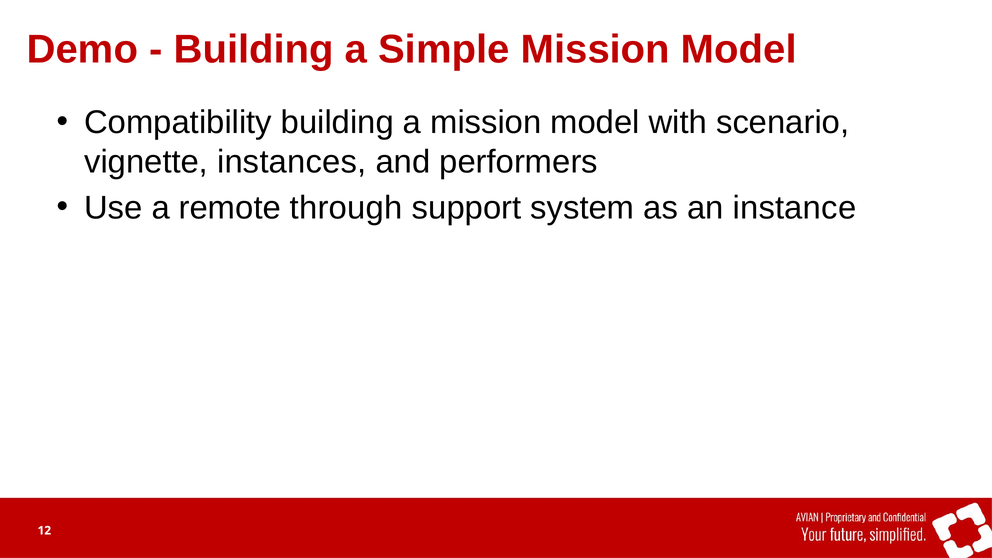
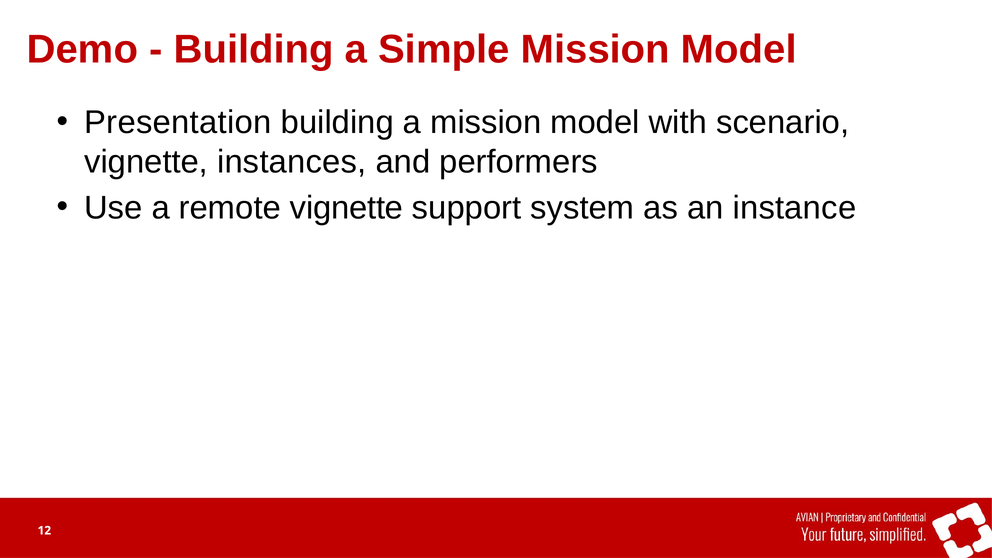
Compatibility: Compatibility -> Presentation
remote through: through -> vignette
